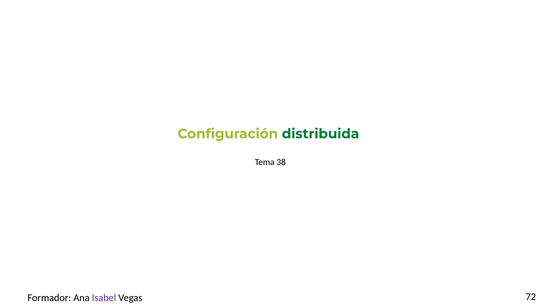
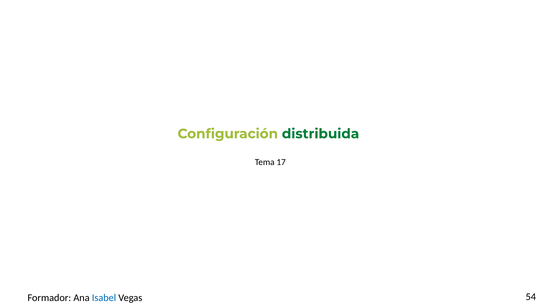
38: 38 -> 17
Isabel colour: purple -> blue
72: 72 -> 54
